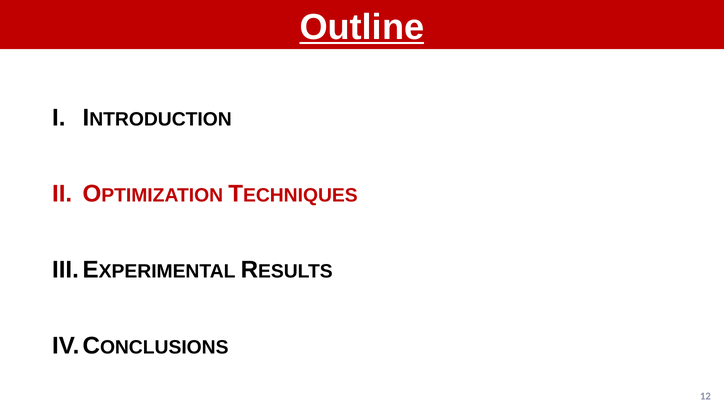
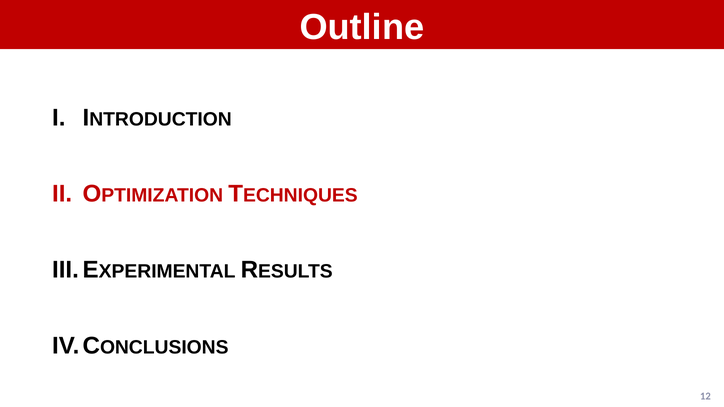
Outline underline: present -> none
